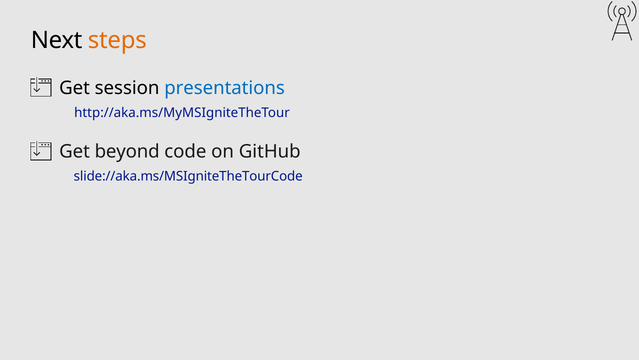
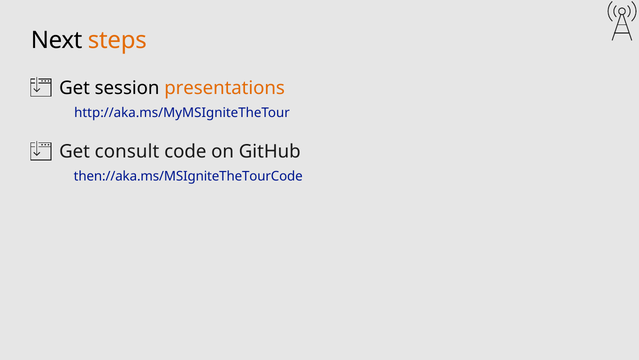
presentations colour: blue -> orange
beyond: beyond -> consult
slide://aka.ms/MSIgniteTheTourCode: slide://aka.ms/MSIgniteTheTourCode -> then://aka.ms/MSIgniteTheTourCode
